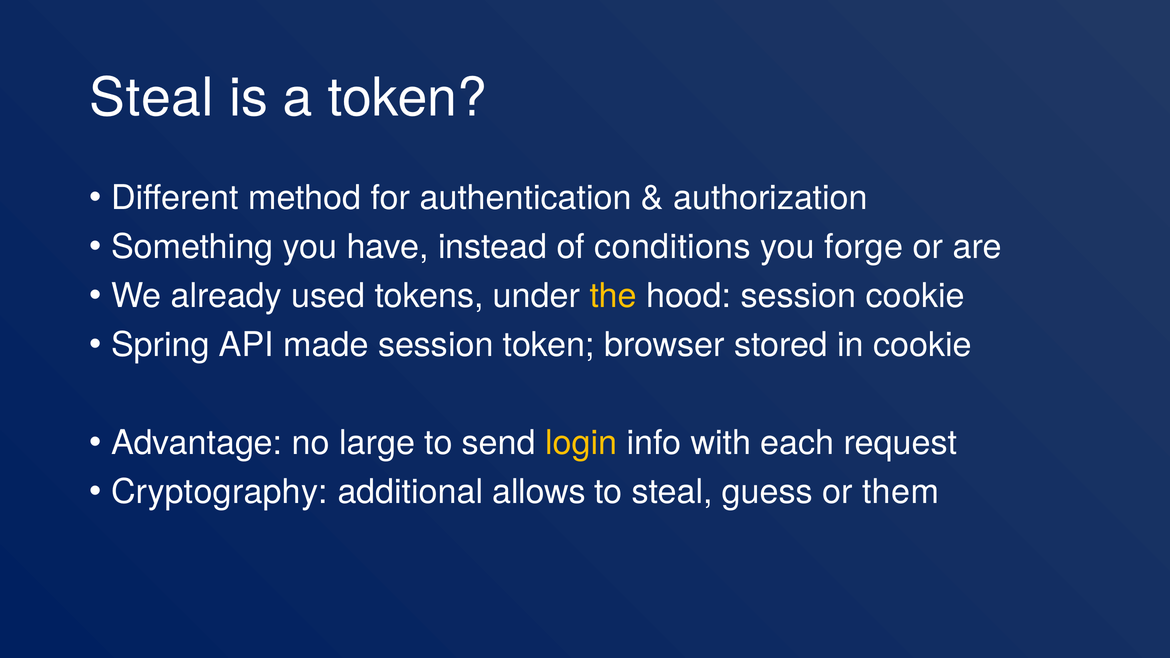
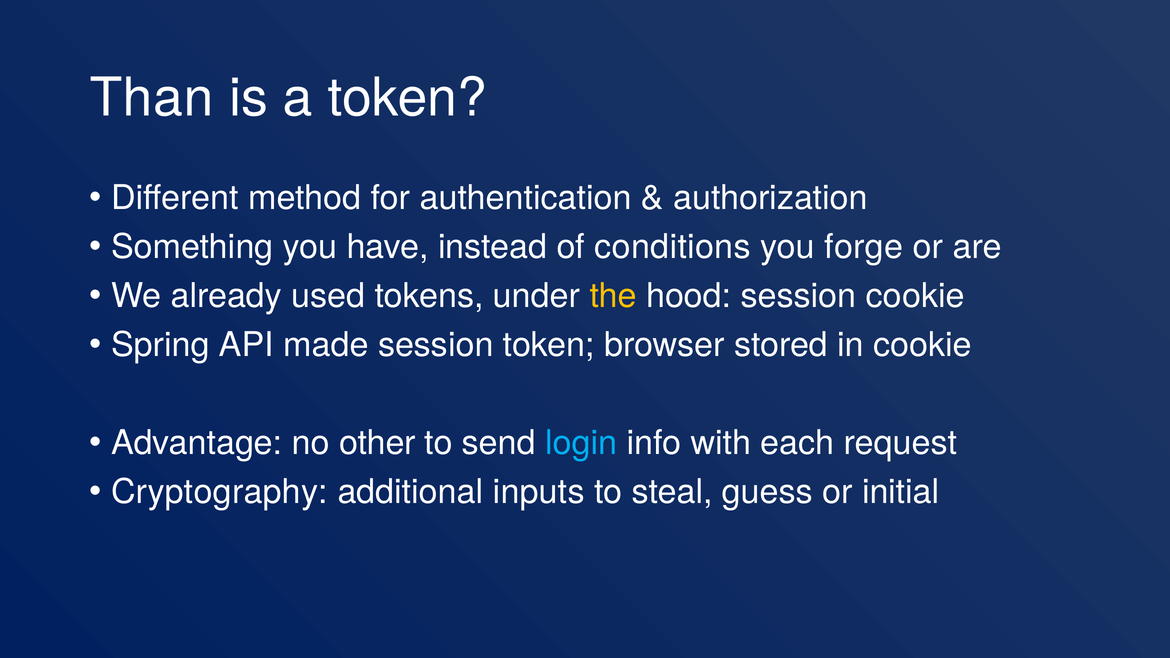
Steal at (152, 98): Steal -> Than
large: large -> other
login colour: yellow -> light blue
allows: allows -> inputs
them: them -> initial
